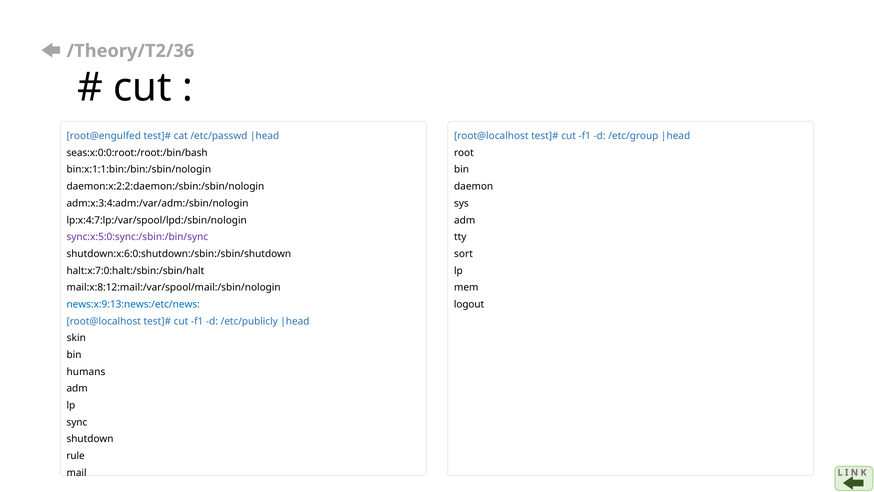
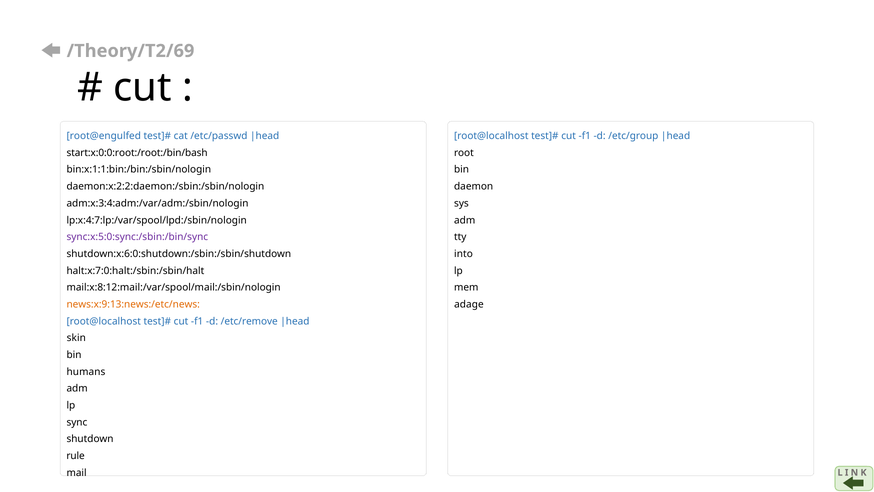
/Theory/T2/36: /Theory/T2/36 -> /Theory/T2/69
seas:x:0:0:root:/root:/bin/bash: seas:x:0:0:root:/root:/bin/bash -> start:x:0:0:root:/root:/bin/bash
sort: sort -> into
news:x:9:13:news:/etc/news colour: blue -> orange
logout: logout -> adage
/etc/publicly: /etc/publicly -> /etc/remove
